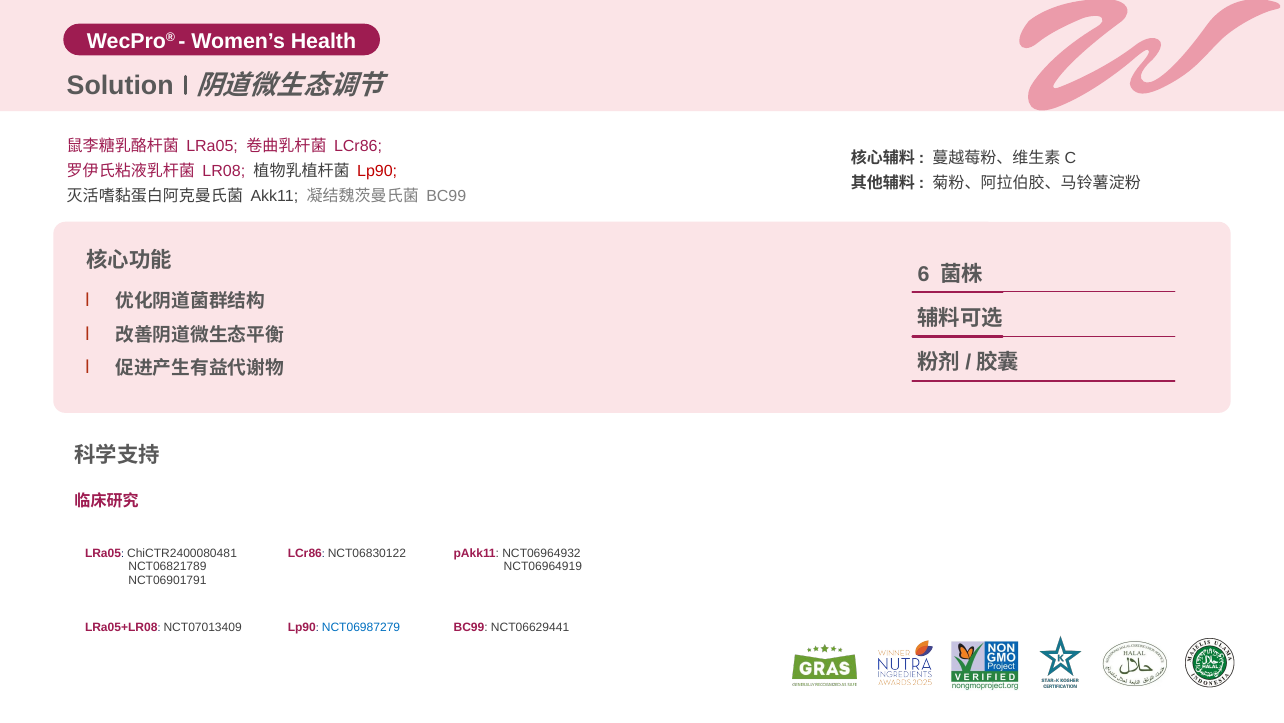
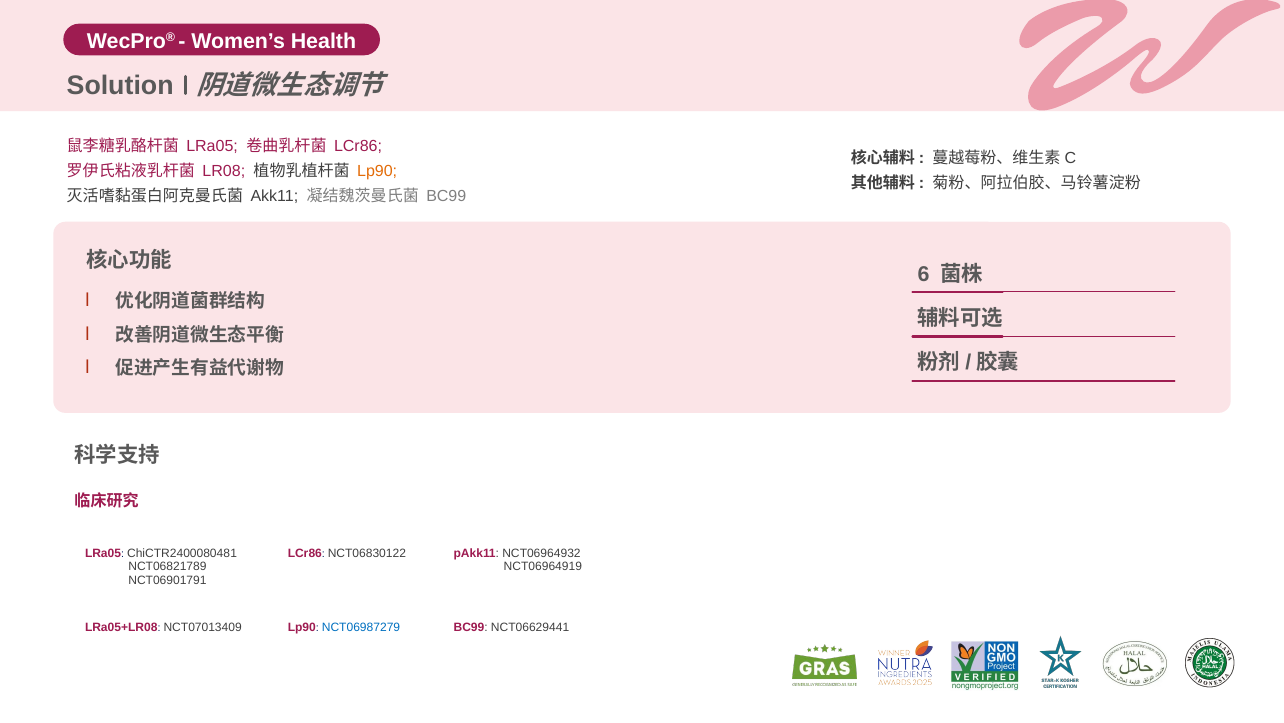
Lp90 at (377, 171) colour: red -> orange
